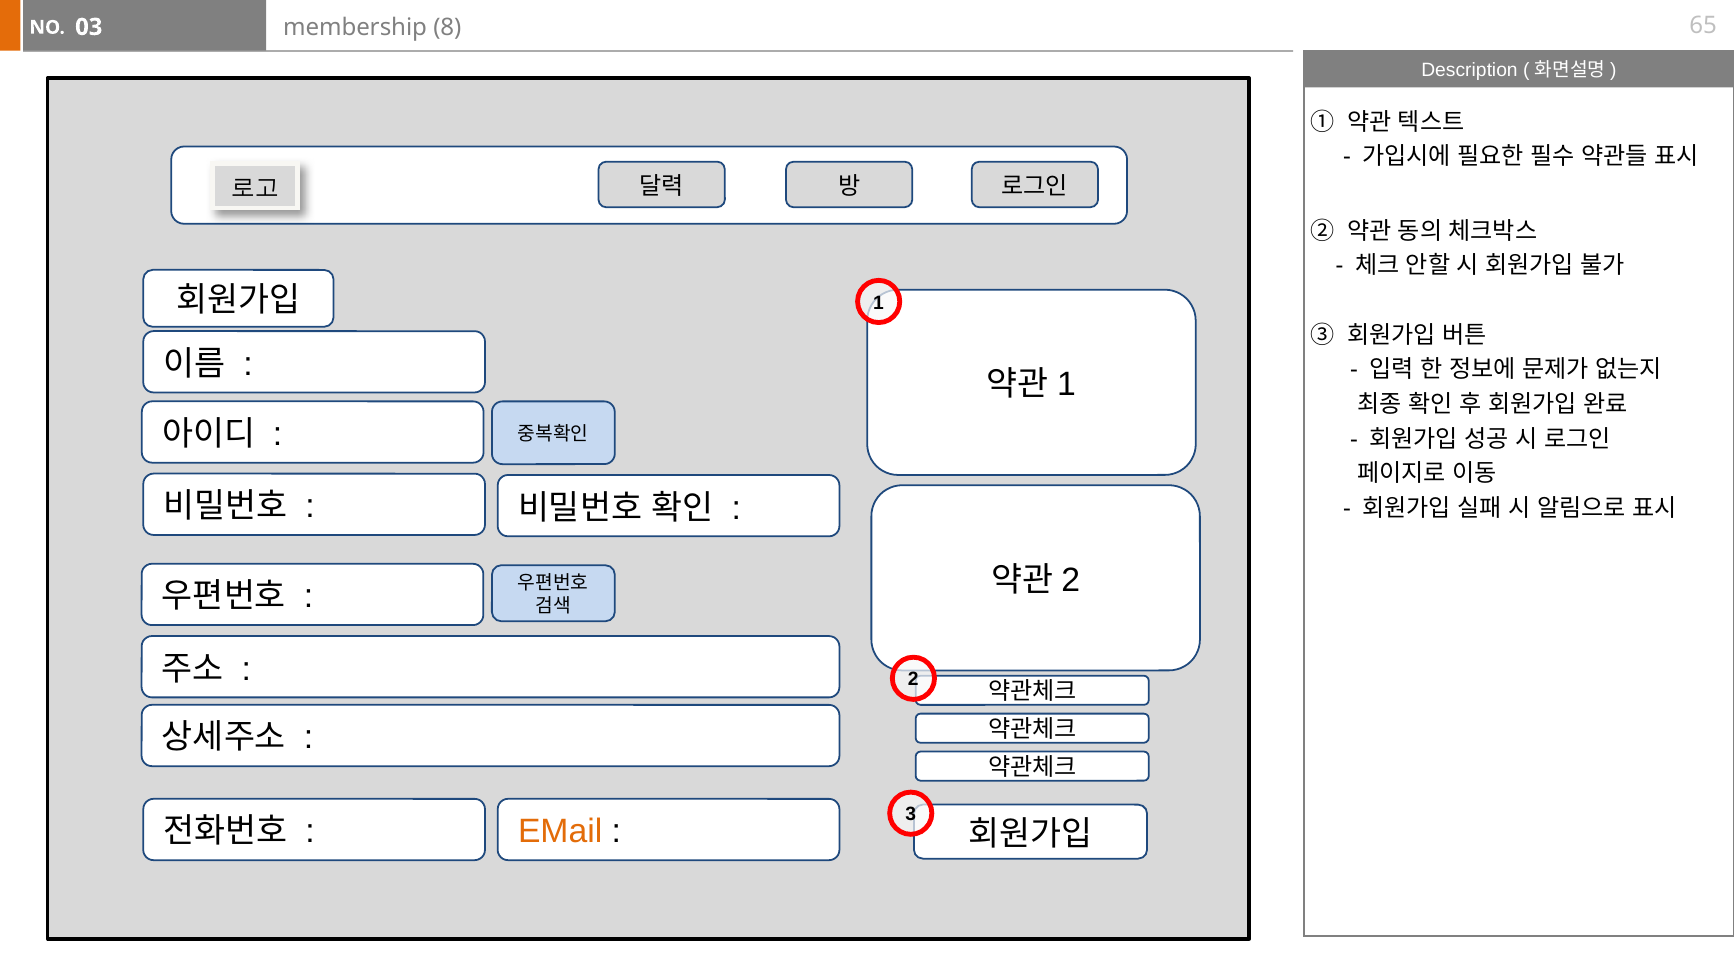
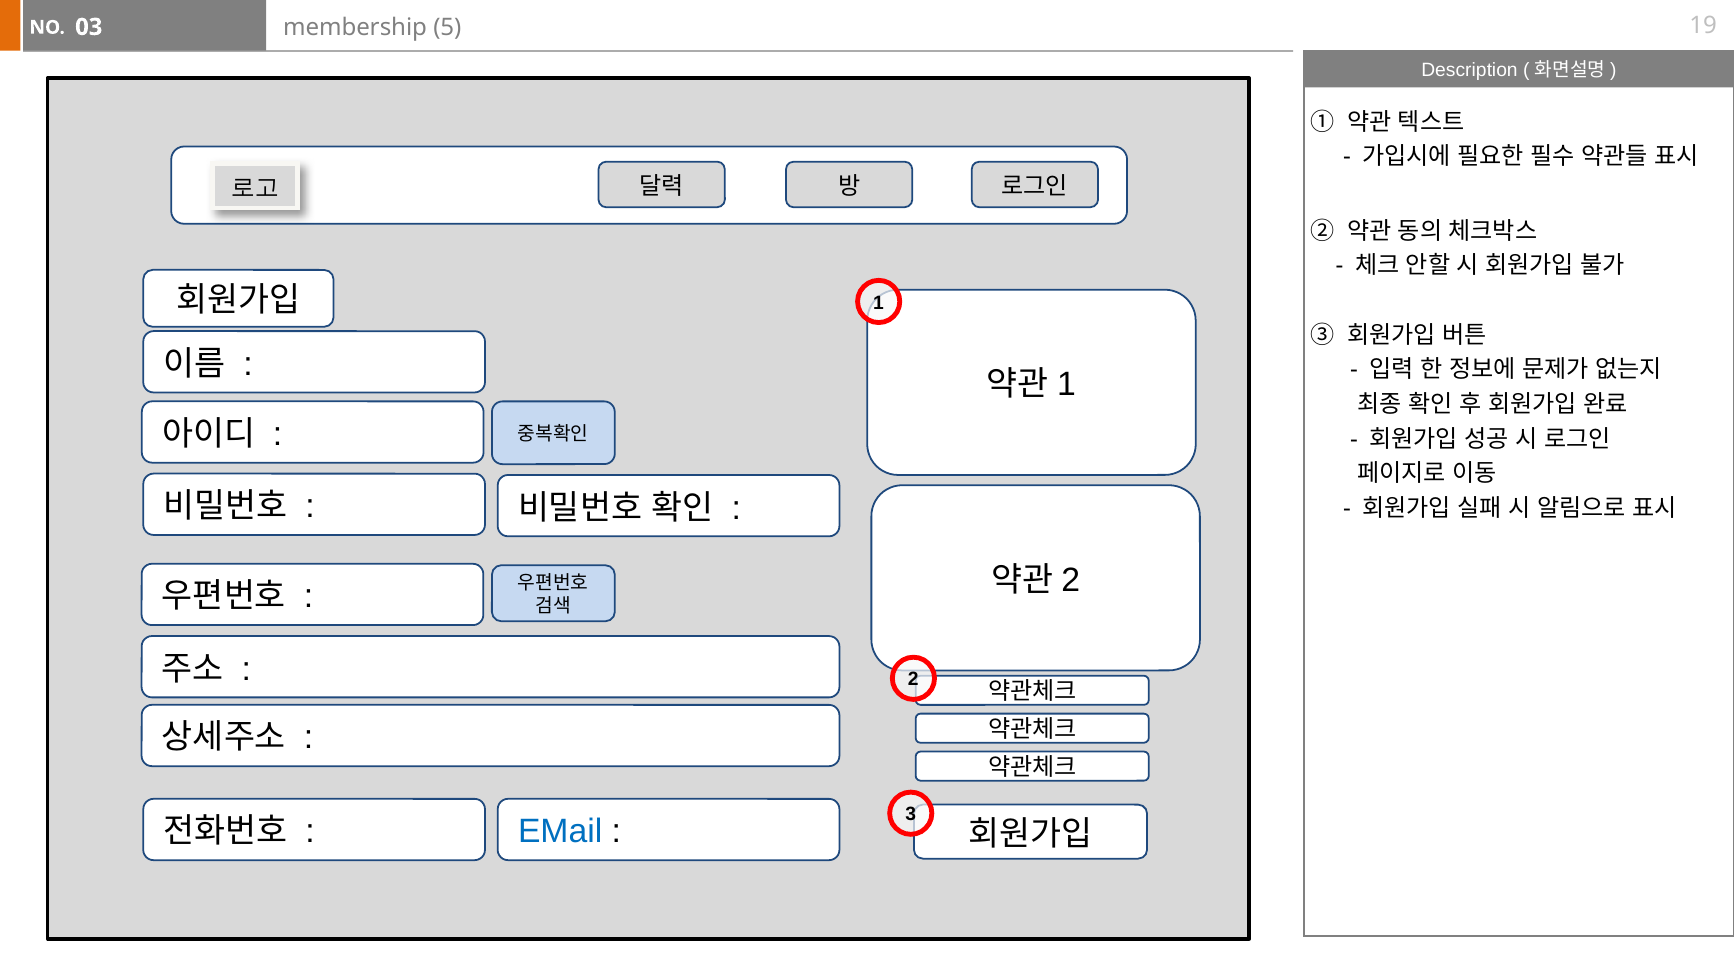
8: 8 -> 5
65: 65 -> 19
EMail colour: orange -> blue
